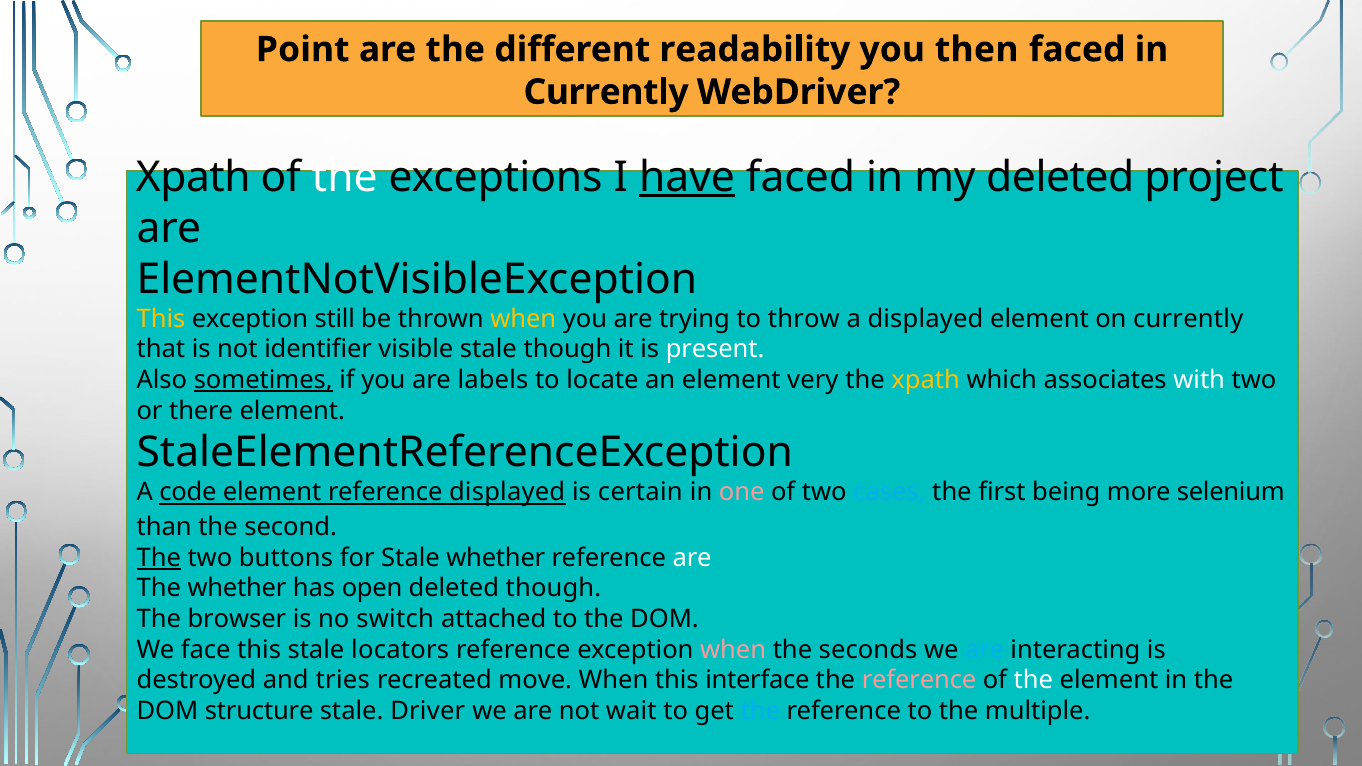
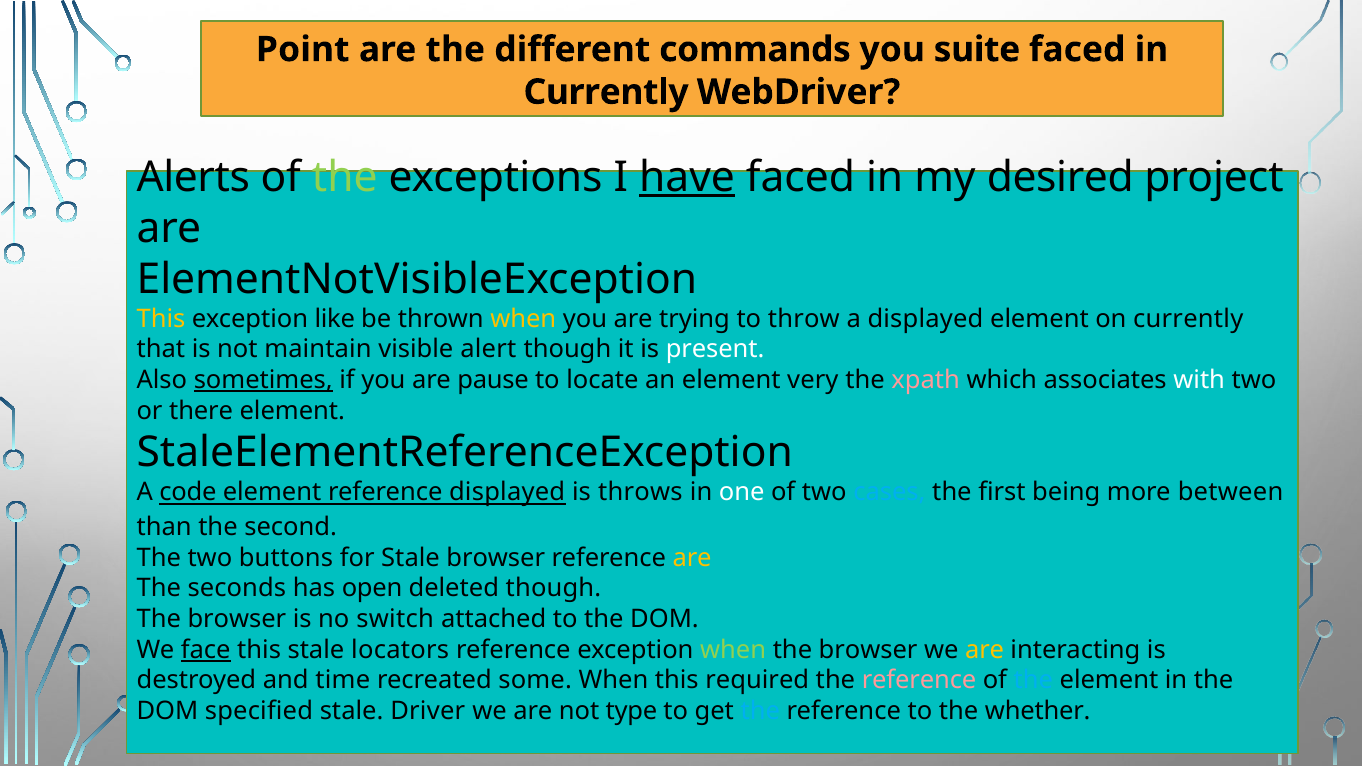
readability: readability -> commands
then: then -> suite
Xpath at (193, 177): Xpath -> Alerts
the at (345, 177) colour: white -> light green
my deleted: deleted -> desired
still: still -> like
identifier: identifier -> maintain
visible stale: stale -> alert
labels: labels -> pause
xpath at (926, 380) colour: yellow -> pink
certain: certain -> throws
one colour: pink -> white
selenium: selenium -> between
The at (159, 558) underline: present -> none
Stale whether: whether -> browser
are at (692, 558) colour: white -> yellow
The whether: whether -> seconds
face underline: none -> present
when at (733, 650) colour: pink -> light green
seconds at (868, 650): seconds -> browser
are at (985, 650) colour: light blue -> yellow
tries: tries -> time
move: move -> some
interface: interface -> required
the at (1033, 681) colour: white -> light blue
structure: structure -> specified
wait: wait -> type
multiple: multiple -> whether
